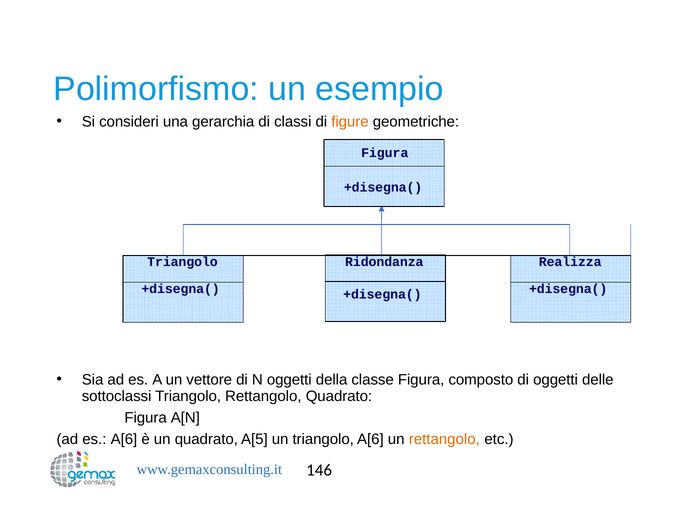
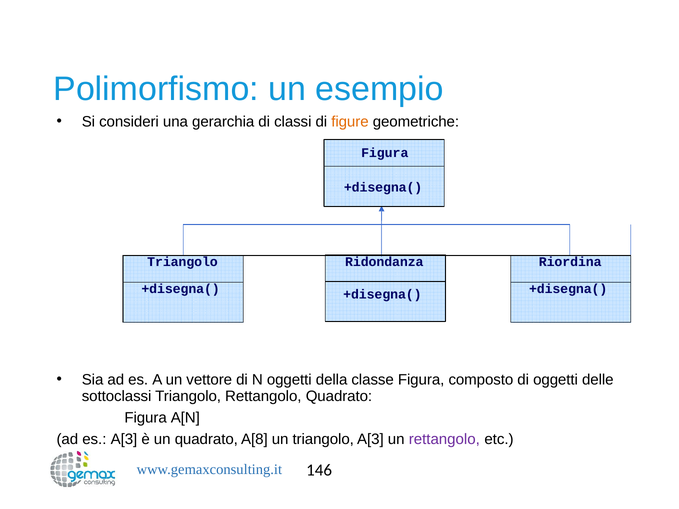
Realizza: Realizza -> Riordina
es A[6: A[6 -> A[3
A[5: A[5 -> A[8
triangolo A[6: A[6 -> A[3
rettangolo at (444, 439) colour: orange -> purple
